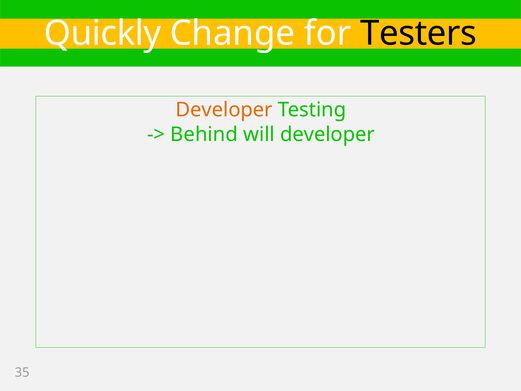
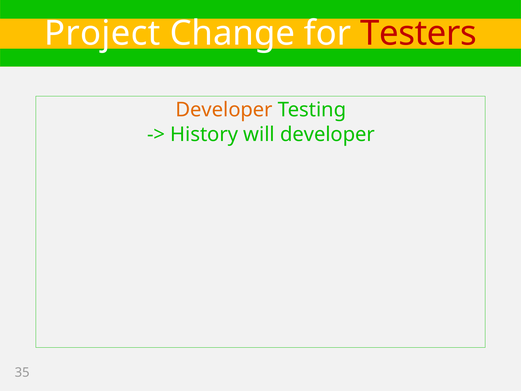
Quickly: Quickly -> Project
Testers colour: black -> red
Behind: Behind -> History
